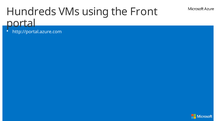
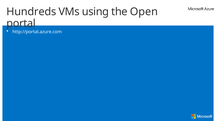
Front: Front -> Open
